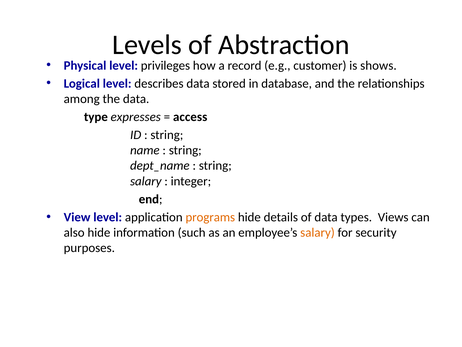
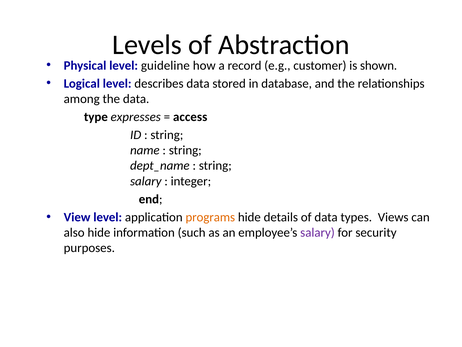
privileges: privileges -> guideline
shows: shows -> shown
salary at (317, 232) colour: orange -> purple
